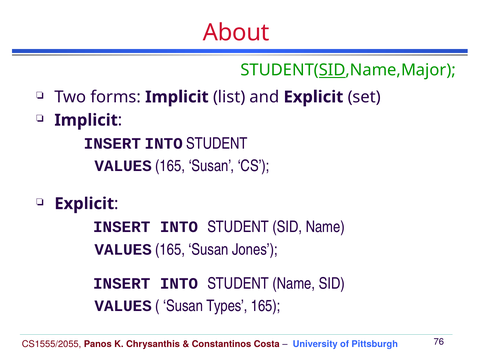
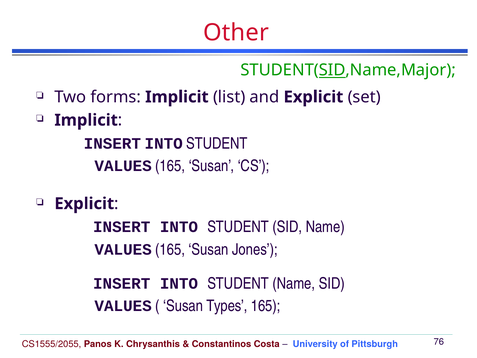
About: About -> Other
